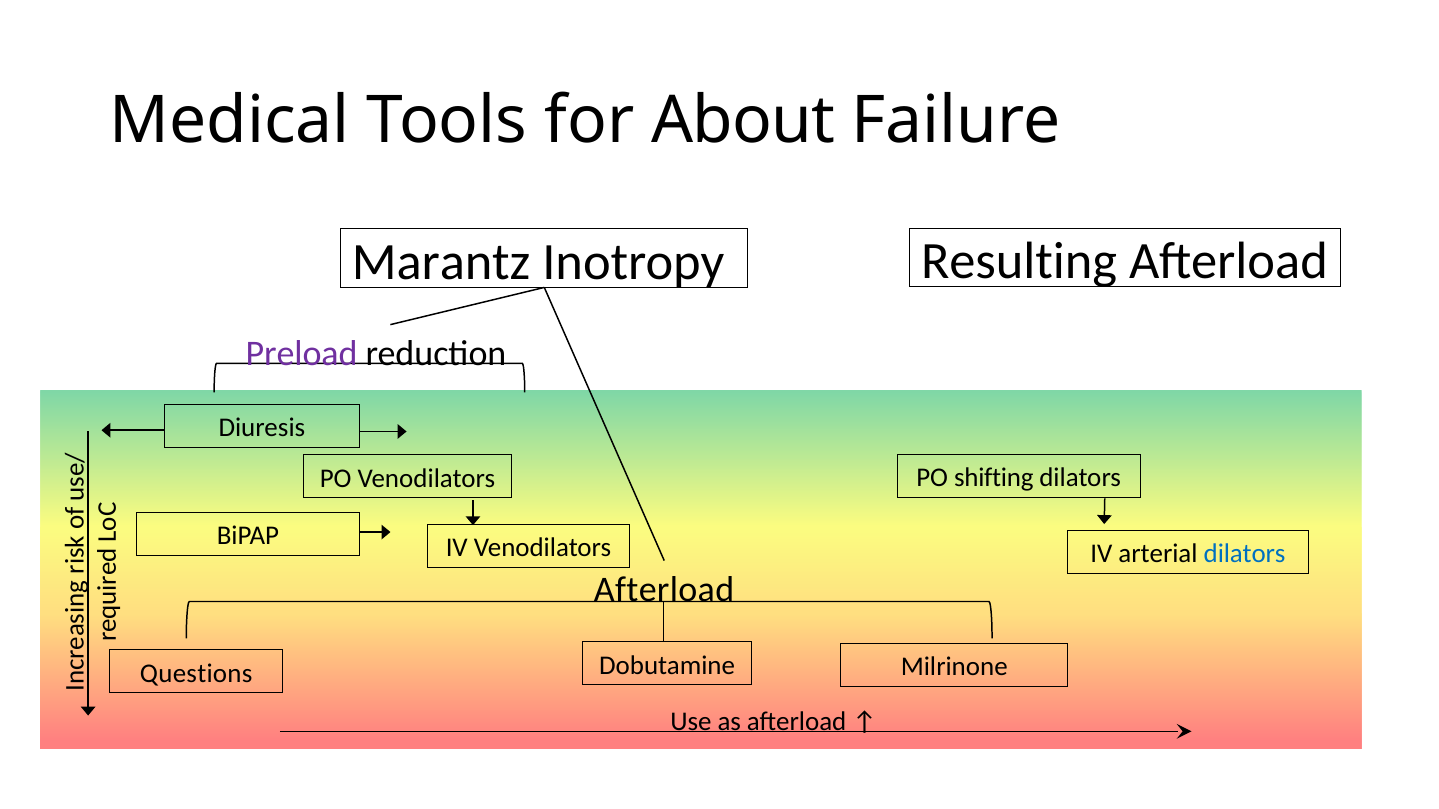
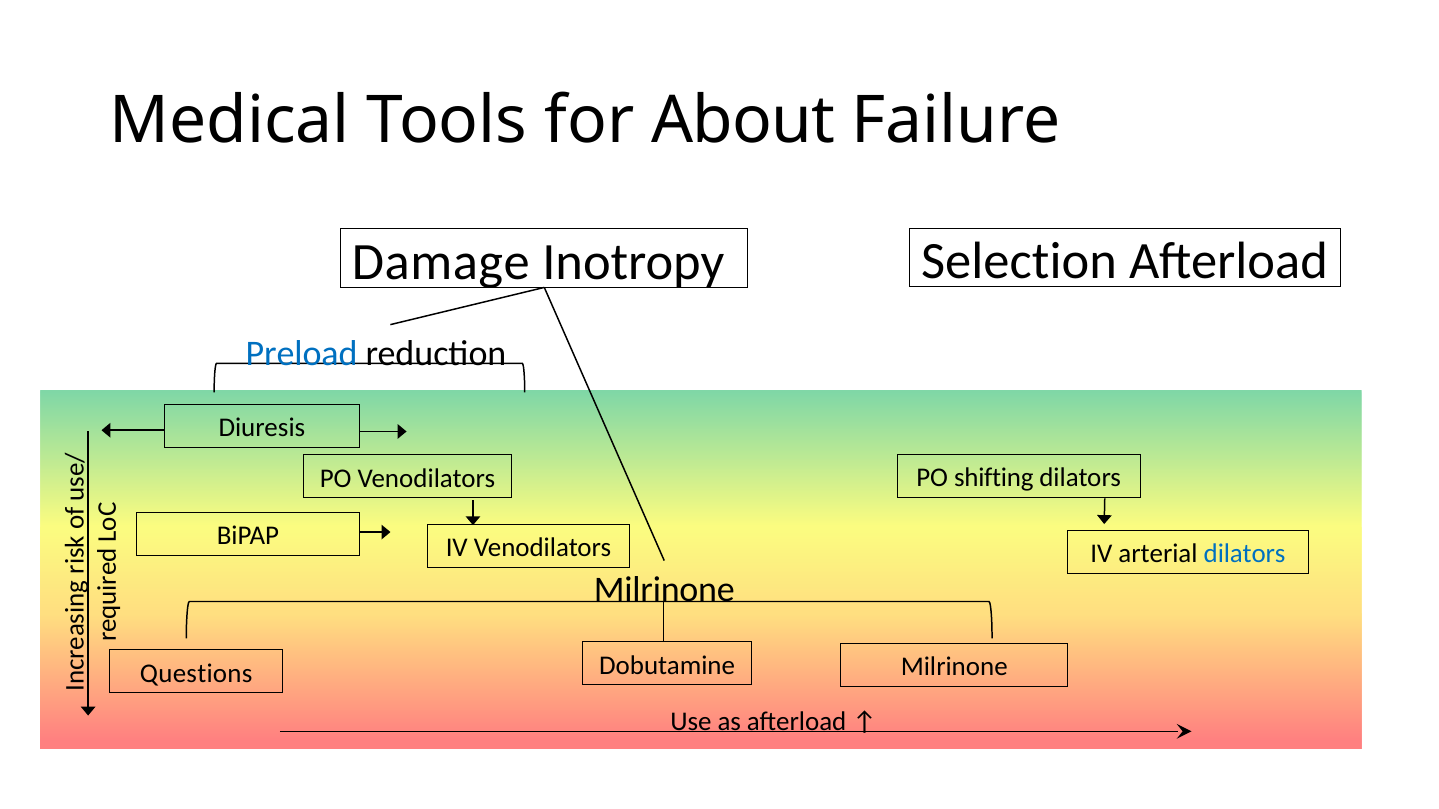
Marantz: Marantz -> Damage
Resulting: Resulting -> Selection
Preload colour: purple -> blue
Afterload at (664, 590): Afterload -> Milrinone
